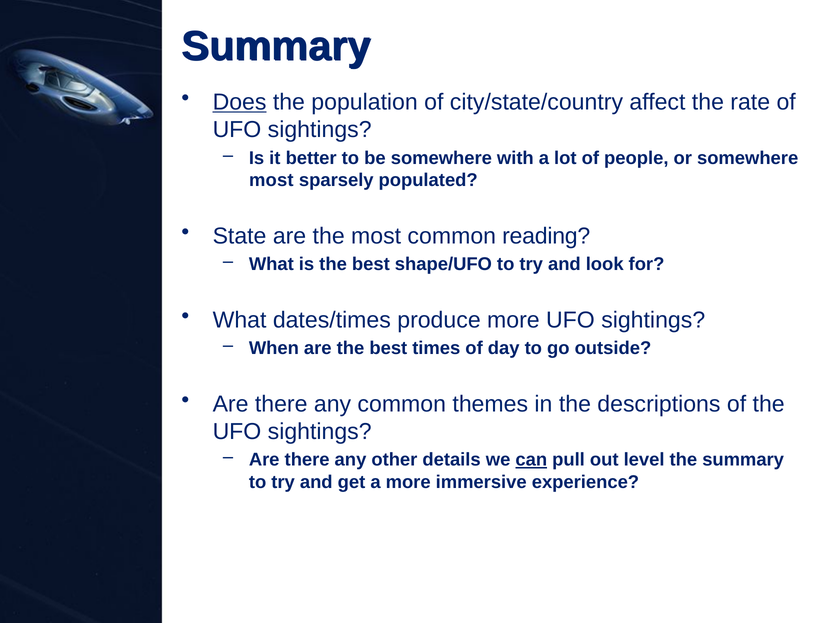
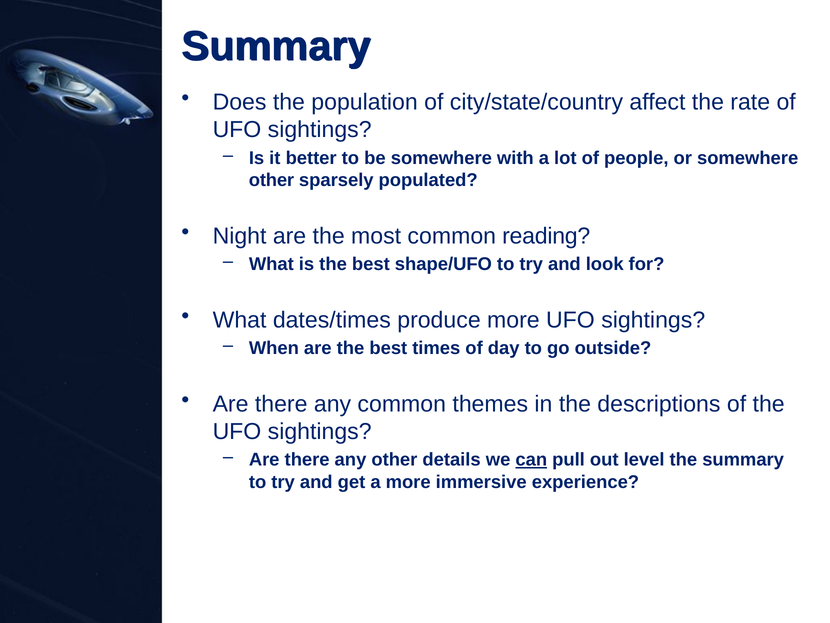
Does underline: present -> none
most at (271, 180): most -> other
State: State -> Night
